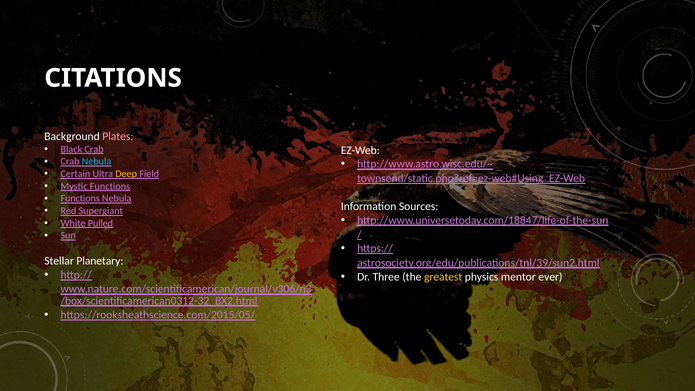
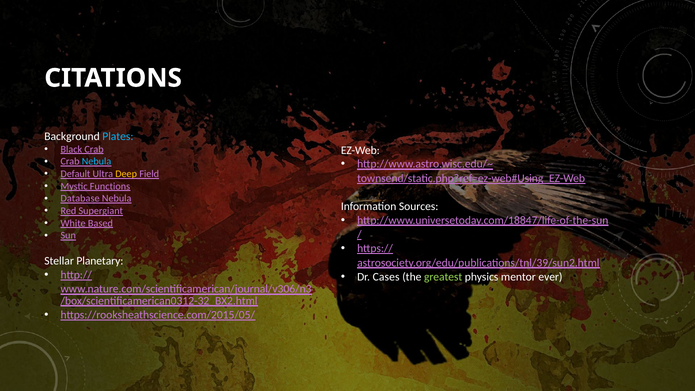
Plates colour: pink -> light blue
Certain: Certain -> Default
Functions at (80, 199): Functions -> Database
Pulled: Pulled -> Based
Three: Three -> Cases
greatest colour: yellow -> light green
